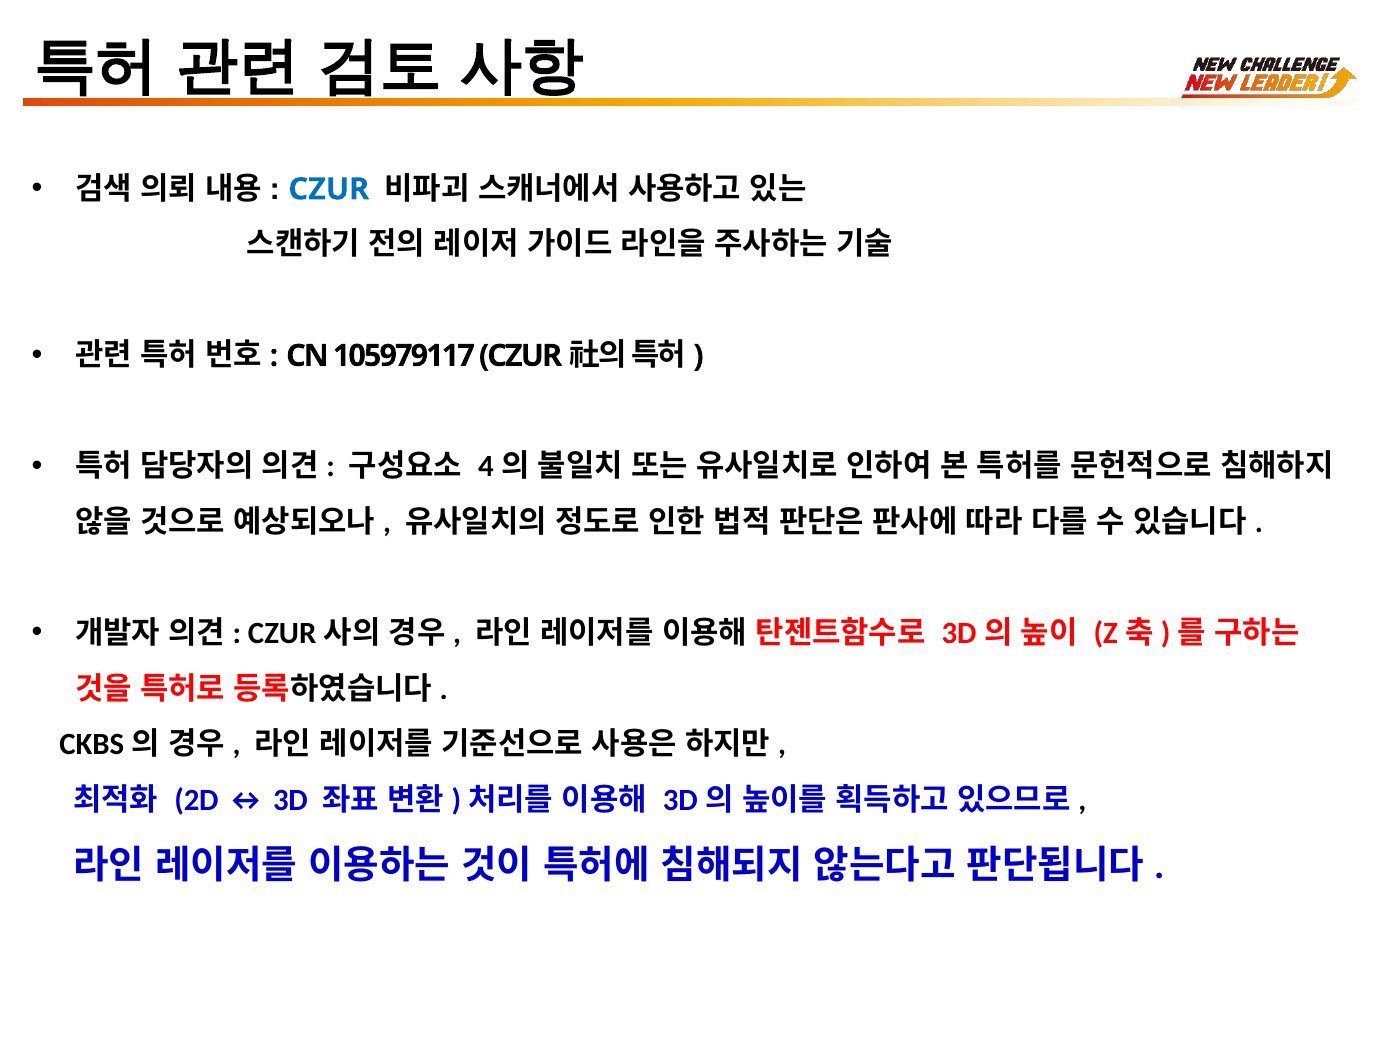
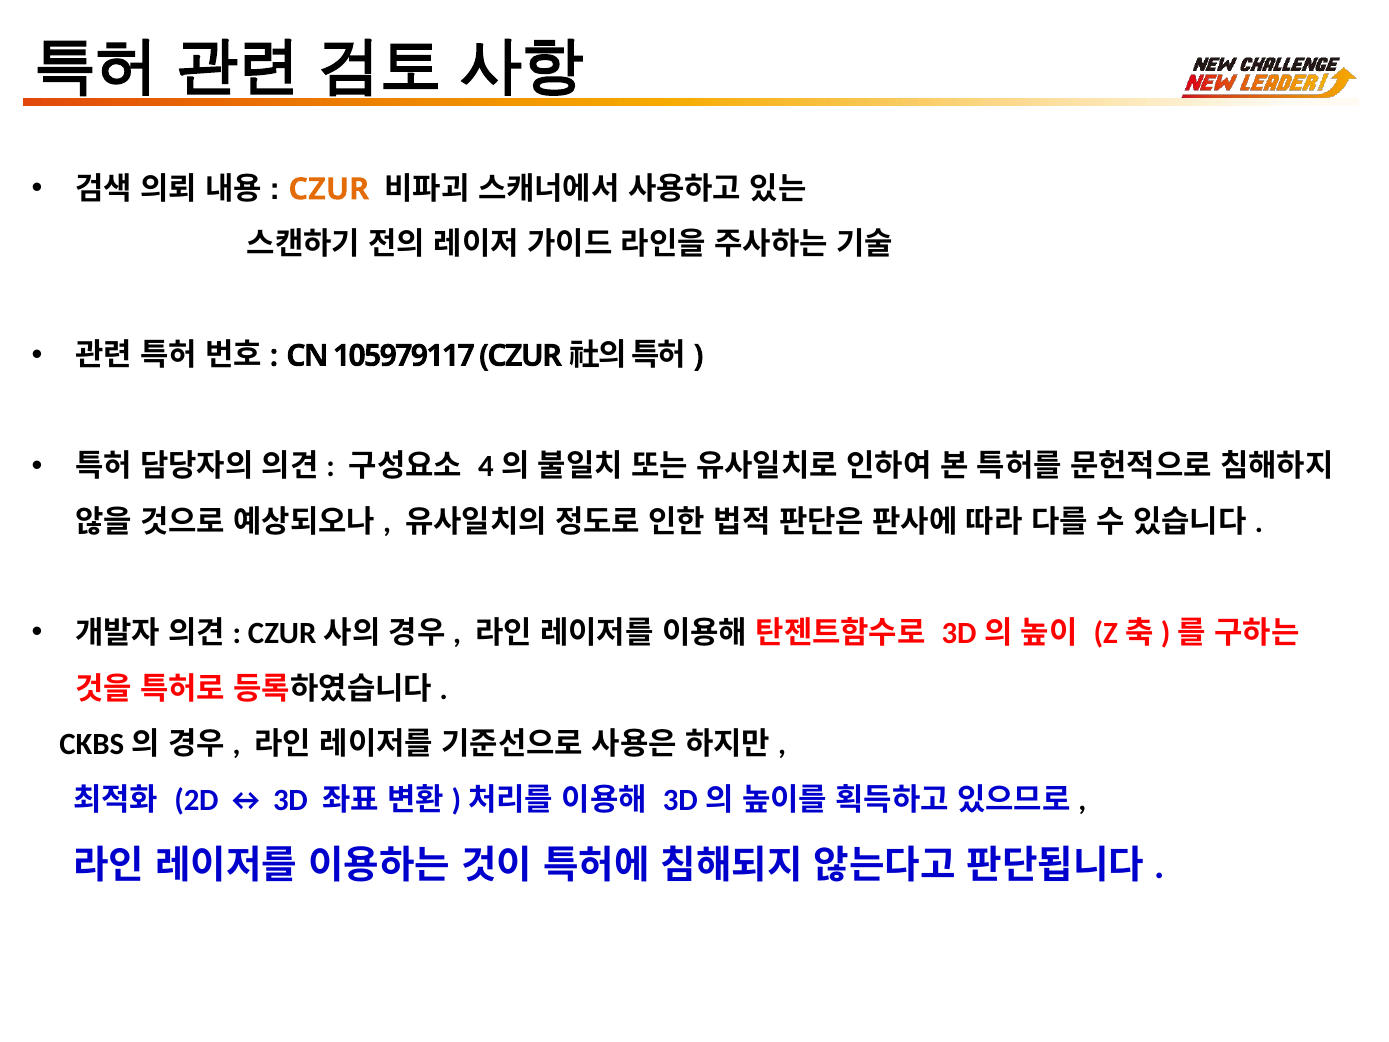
CZUR at (329, 189) colour: blue -> orange
